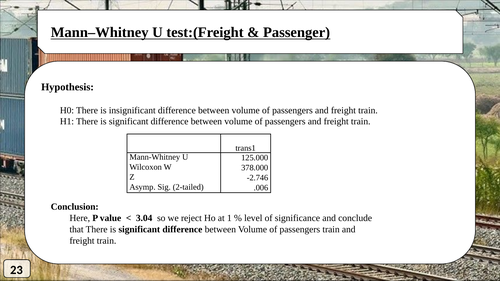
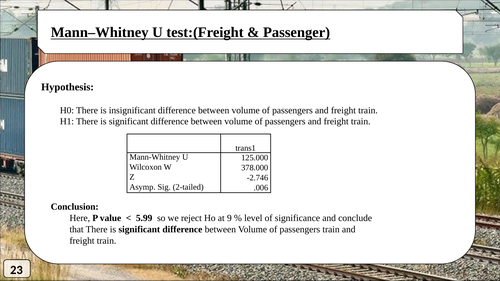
3.04: 3.04 -> 5.99
1: 1 -> 9
